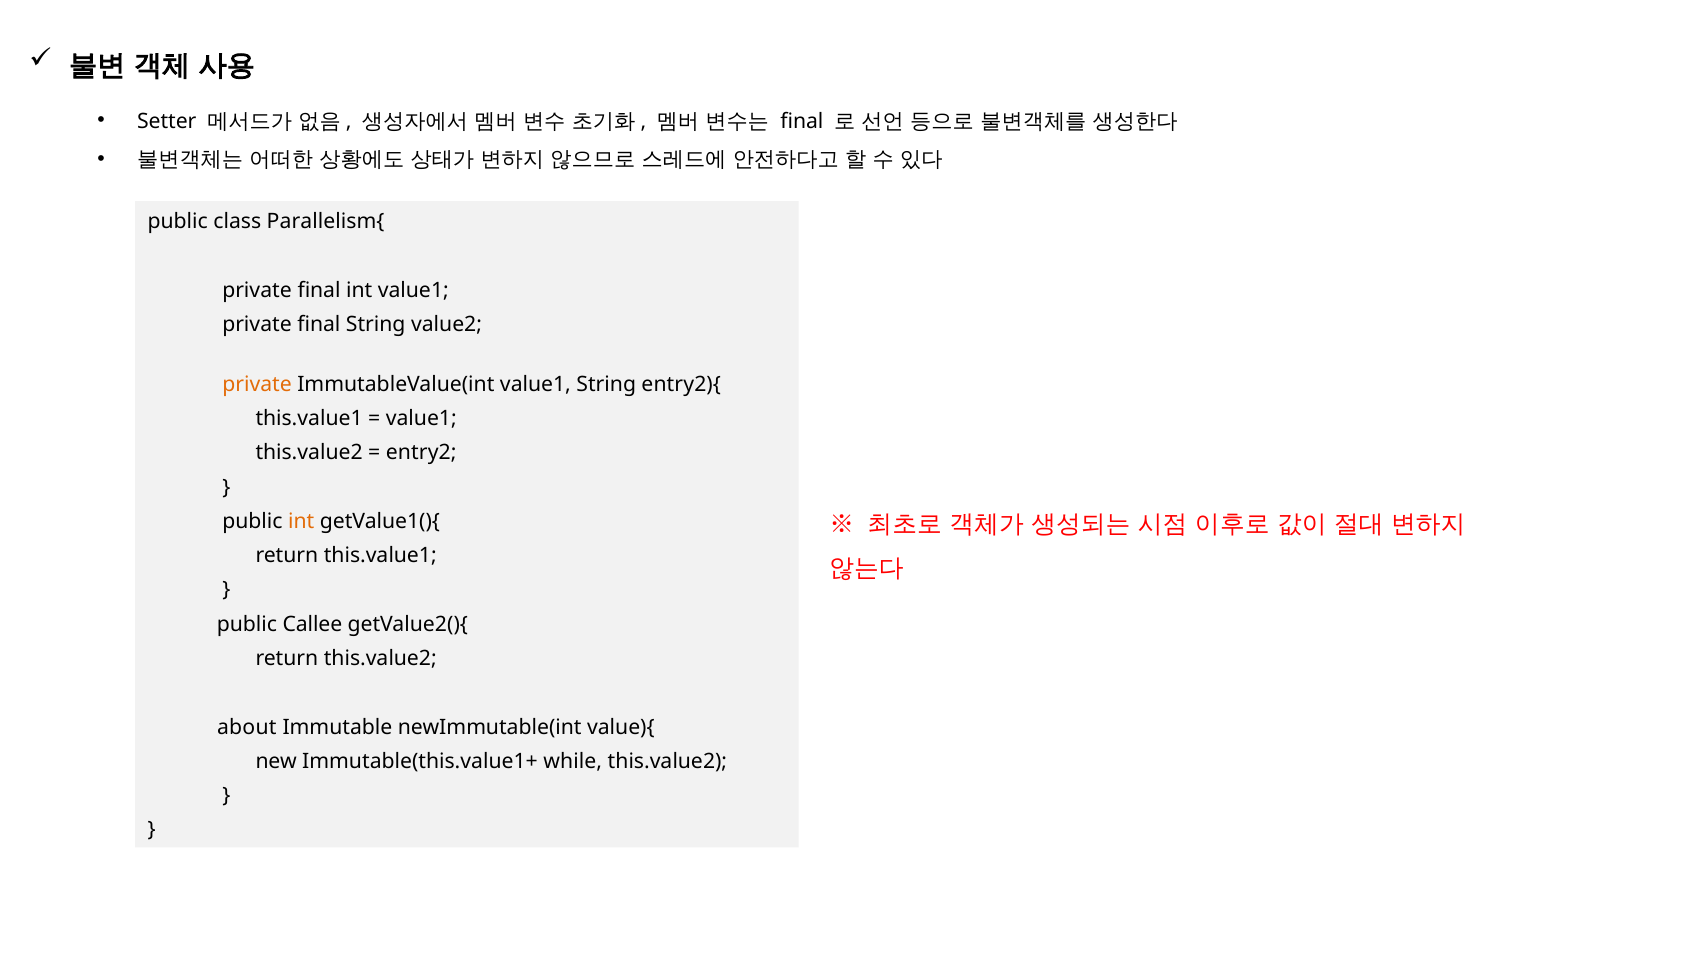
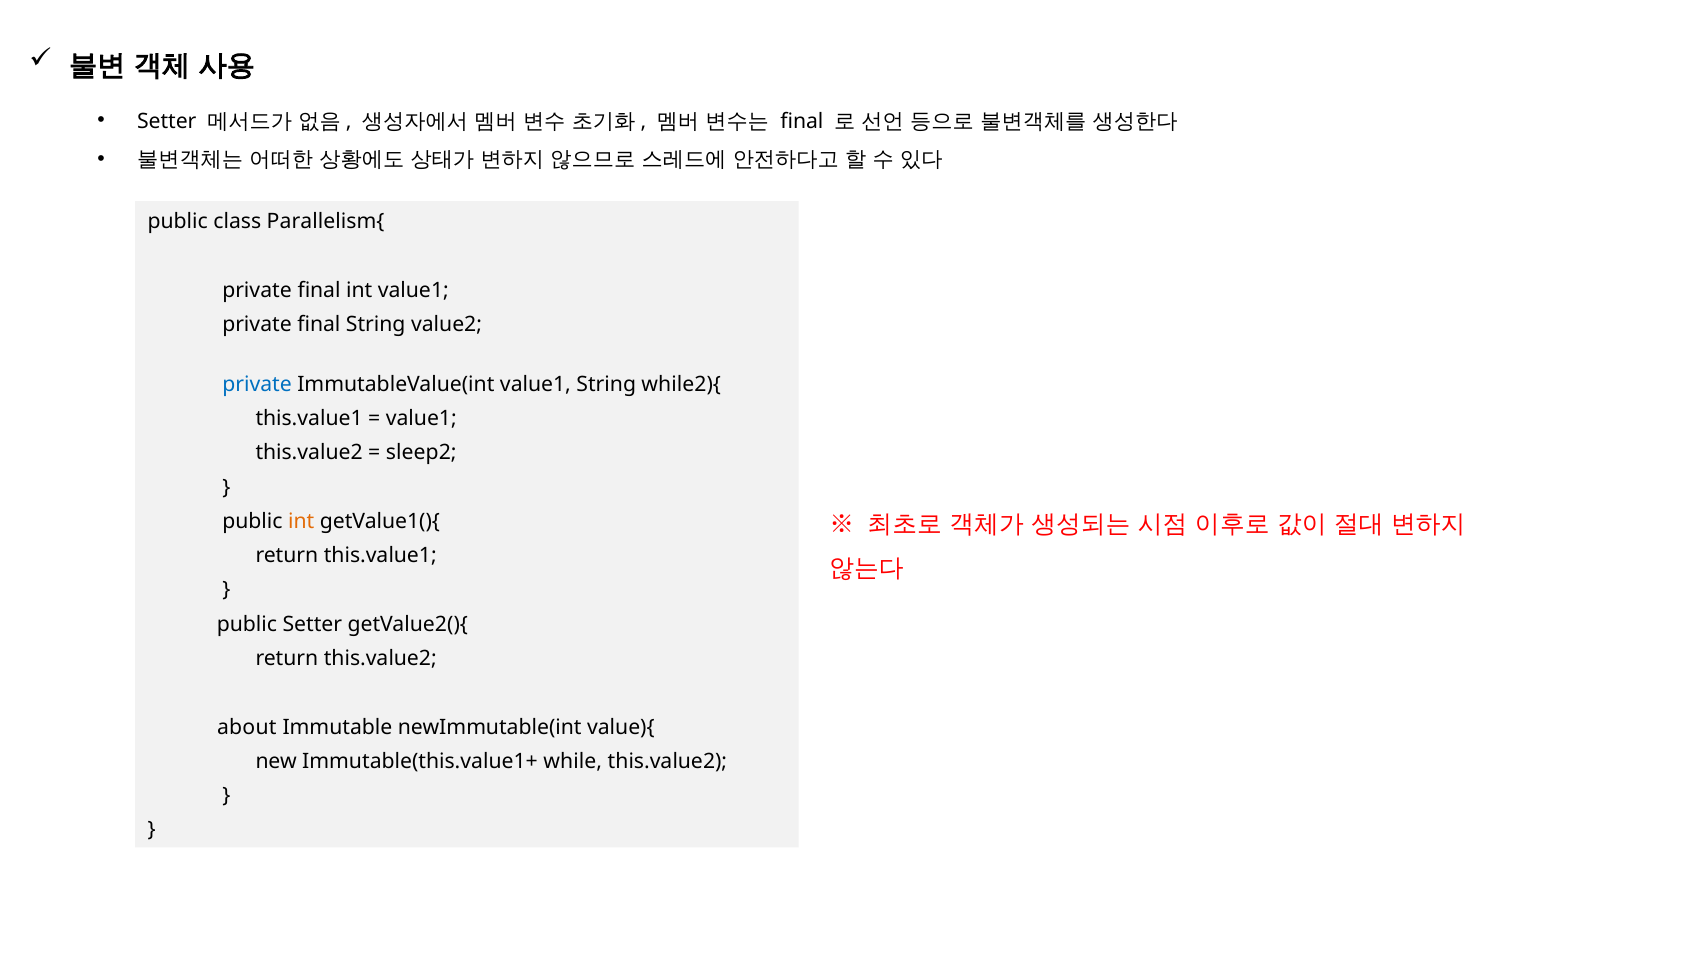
private at (257, 384) colour: orange -> blue
entry2){: entry2){ -> while2){
entry2: entry2 -> sleep2
public Callee: Callee -> Setter
